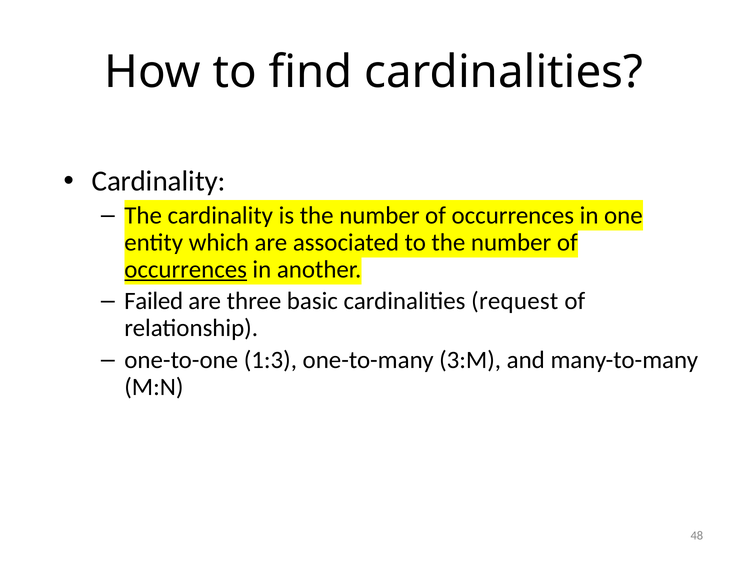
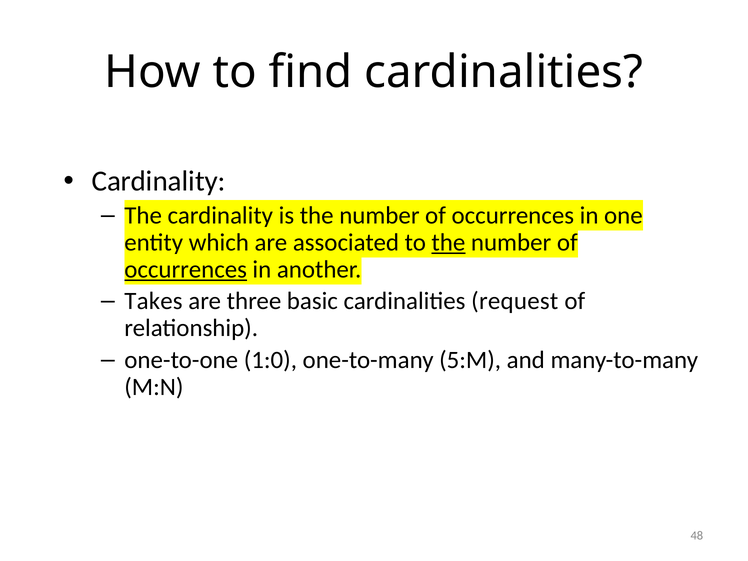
the at (448, 242) underline: none -> present
Failed: Failed -> Takes
1:3: 1:3 -> 1:0
3:M: 3:M -> 5:M
